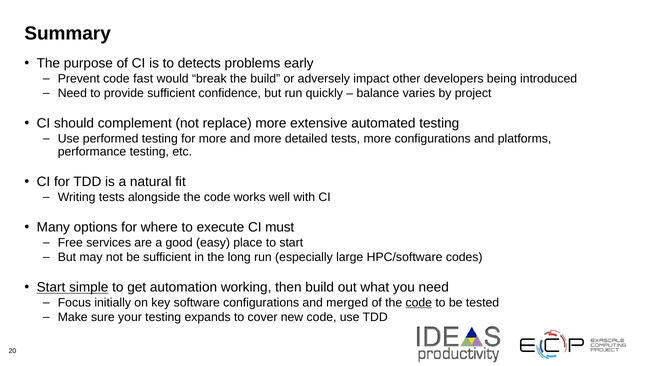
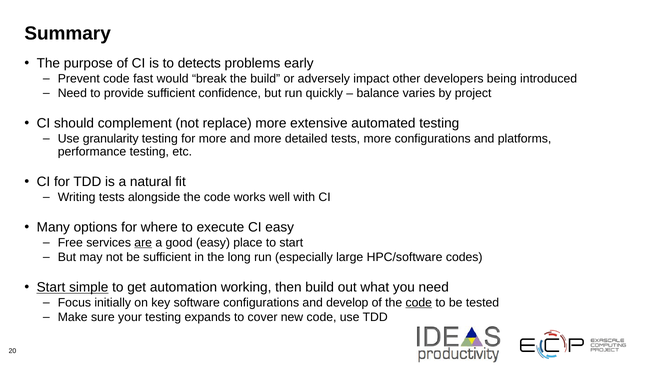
performed: performed -> granularity
CI must: must -> easy
are underline: none -> present
merged: merged -> develop
